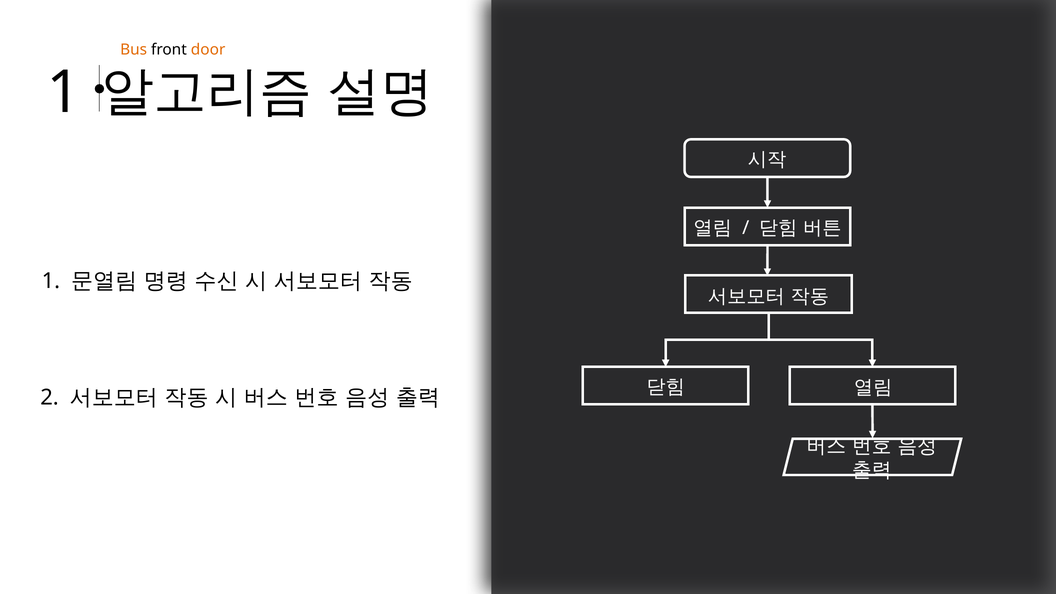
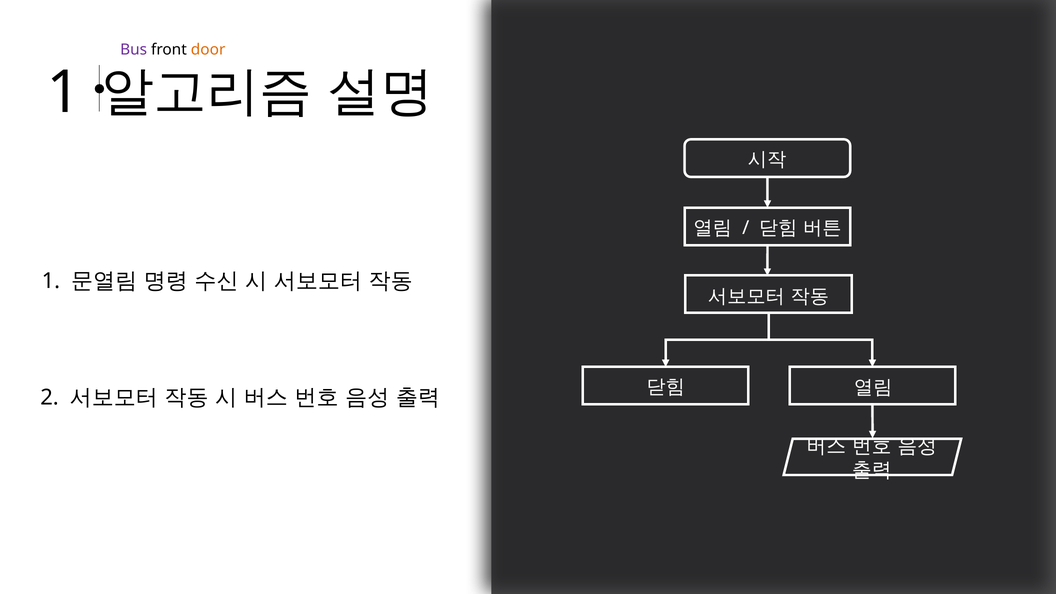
Bus colour: orange -> purple
